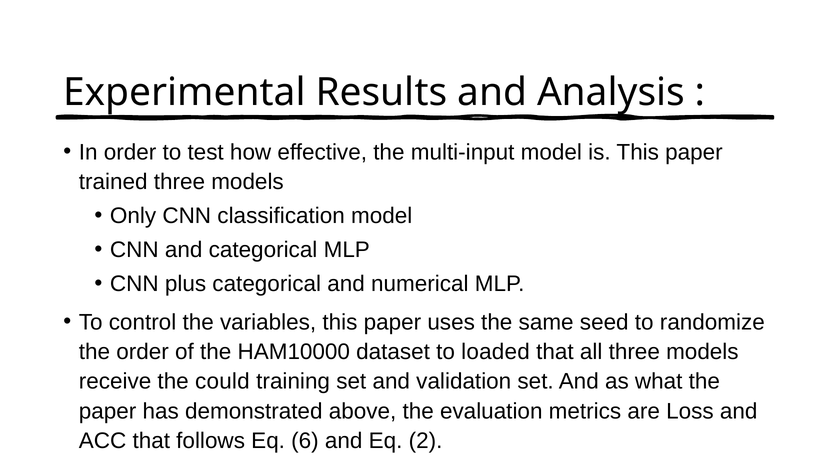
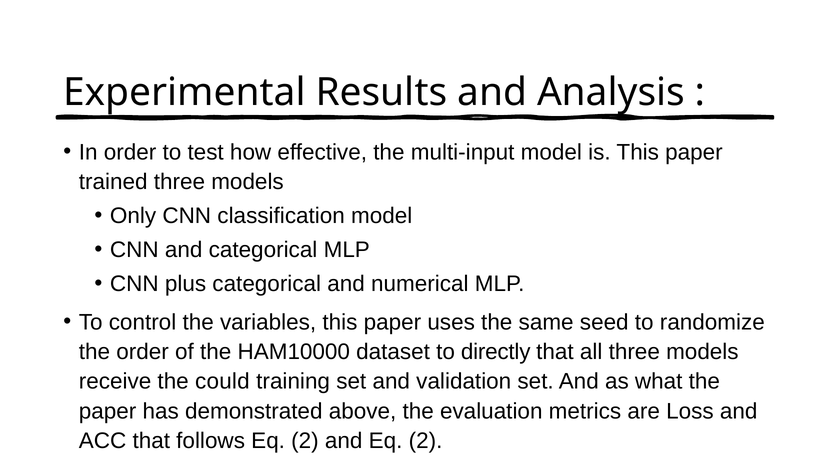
loaded: loaded -> directly
follows Eq 6: 6 -> 2
